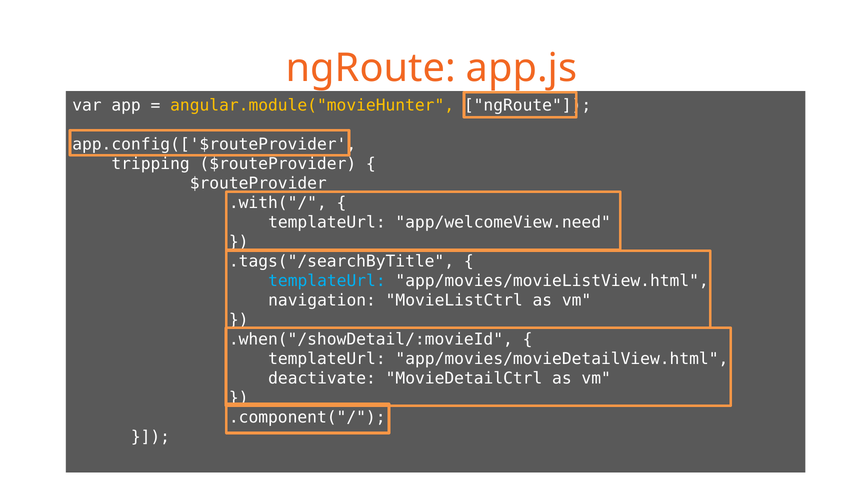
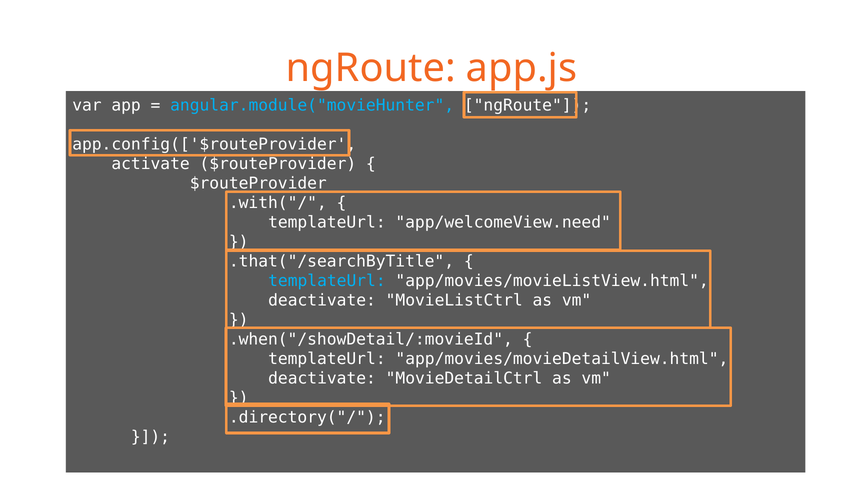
angular.module("movieHunter colour: yellow -> light blue
tripping: tripping -> activate
.tags("/searchByTitle: .tags("/searchByTitle -> .that("/searchByTitle
navigation at (322, 301): navigation -> deactivate
.component("/: .component("/ -> .directory("/
